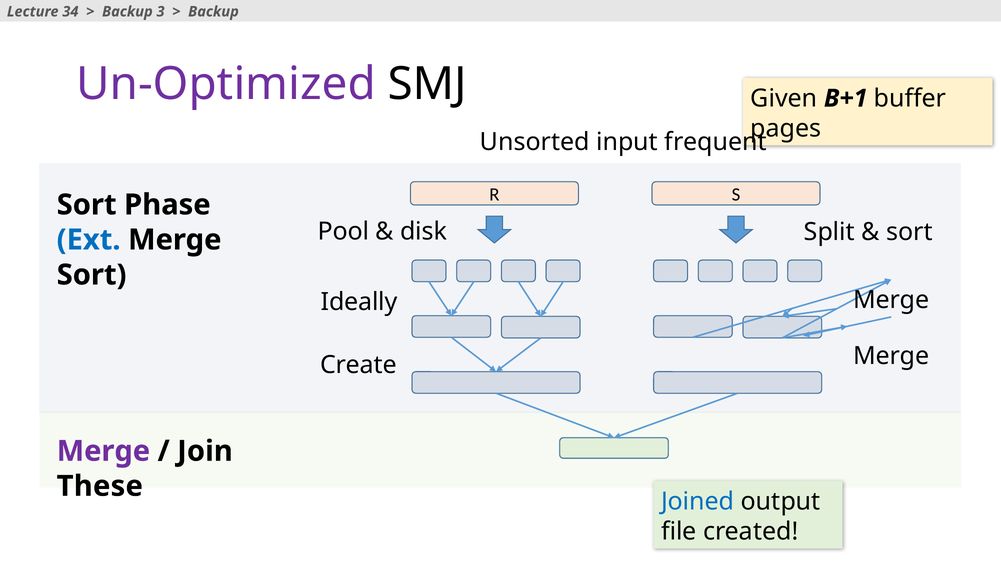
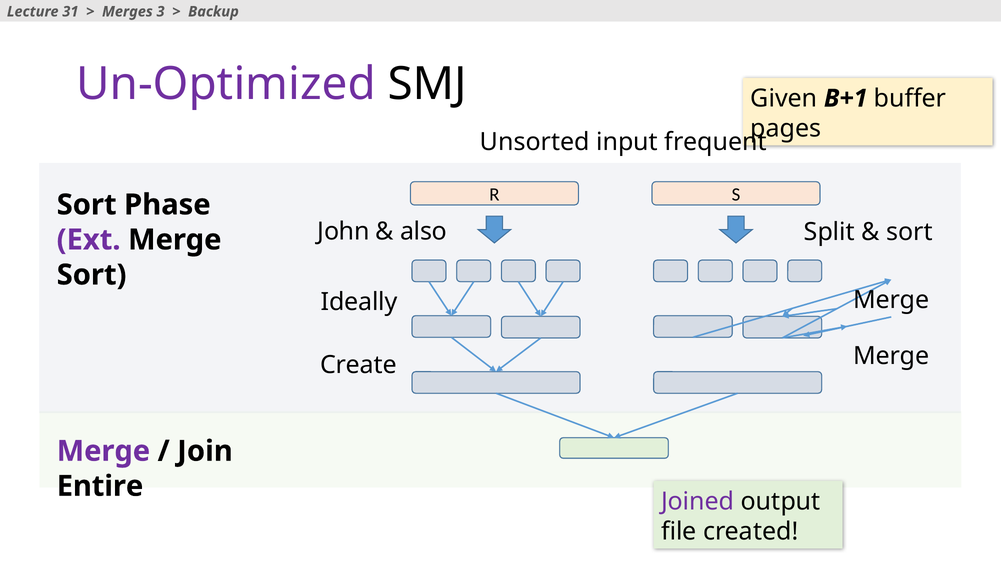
34: 34 -> 31
Backup at (127, 12): Backup -> Merges
Pool: Pool -> John
disk: disk -> also
Ext colour: blue -> purple
These: These -> Entire
Joined colour: blue -> purple
